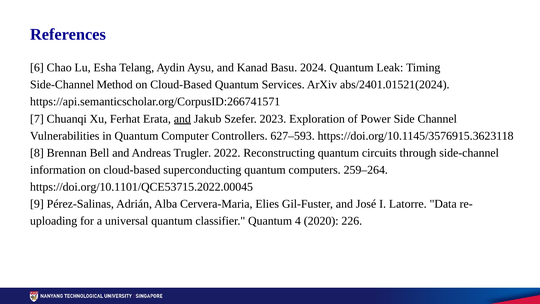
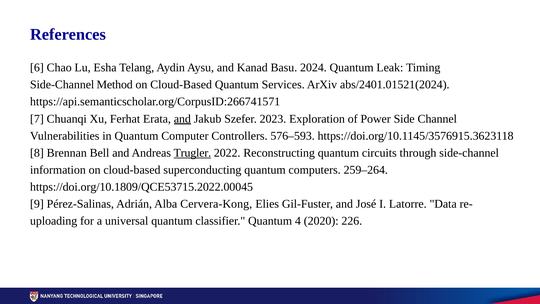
627–593: 627–593 -> 576–593
Trugler underline: none -> present
https://doi.org/10.1101/QCE53715.2022.00045: https://doi.org/10.1101/QCE53715.2022.00045 -> https://doi.org/10.1809/QCE53715.2022.00045
Cervera-Maria: Cervera-Maria -> Cervera-Kong
